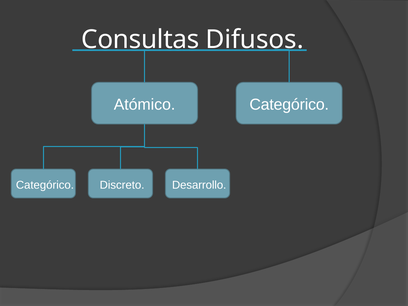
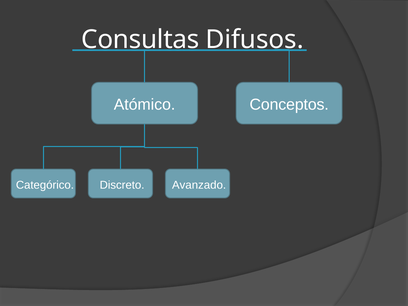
Atómico Categórico: Categórico -> Conceptos
Desarrollo: Desarrollo -> Avanzado
